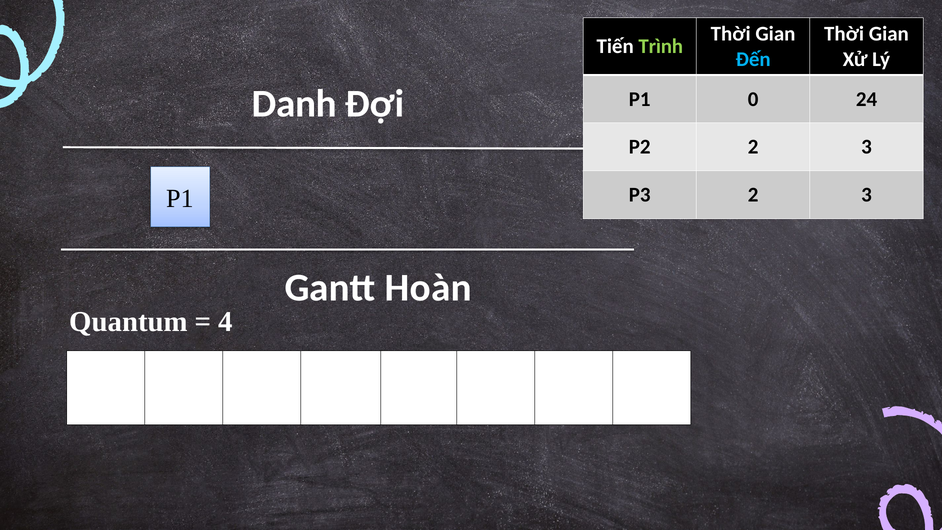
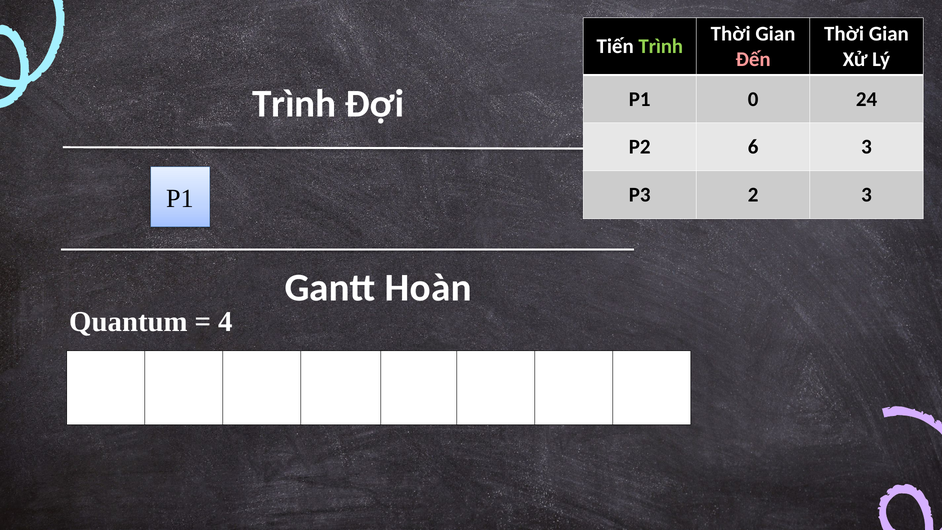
Đến colour: light blue -> pink
Danh at (294, 104): Danh -> Trình
P2 2: 2 -> 6
